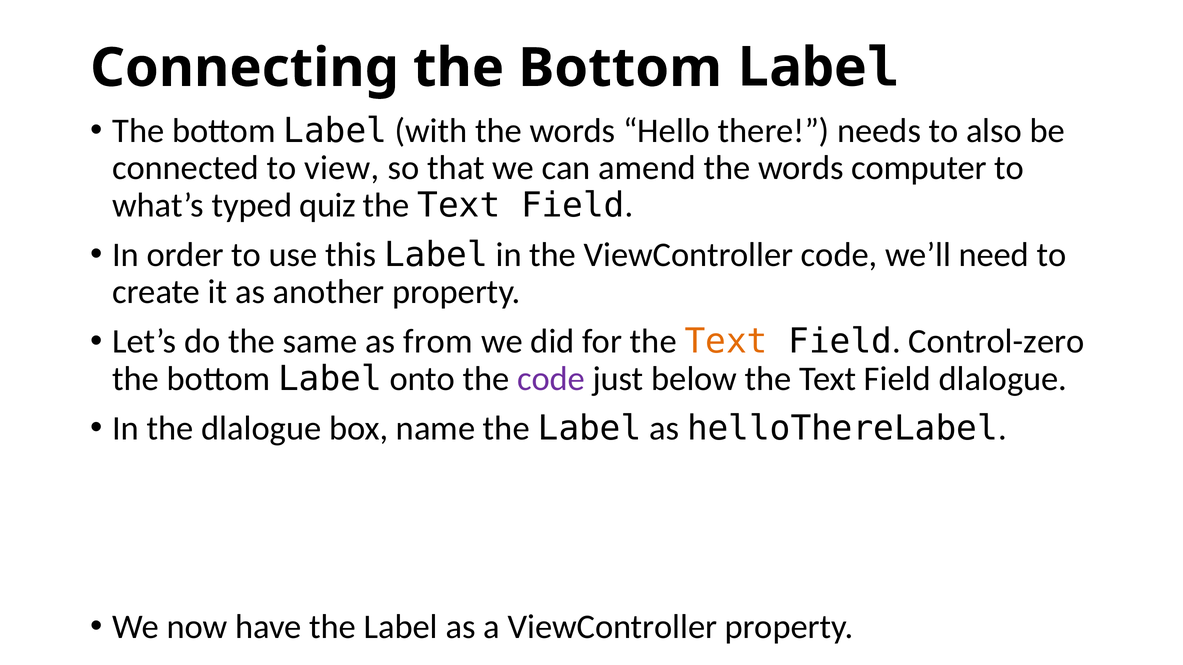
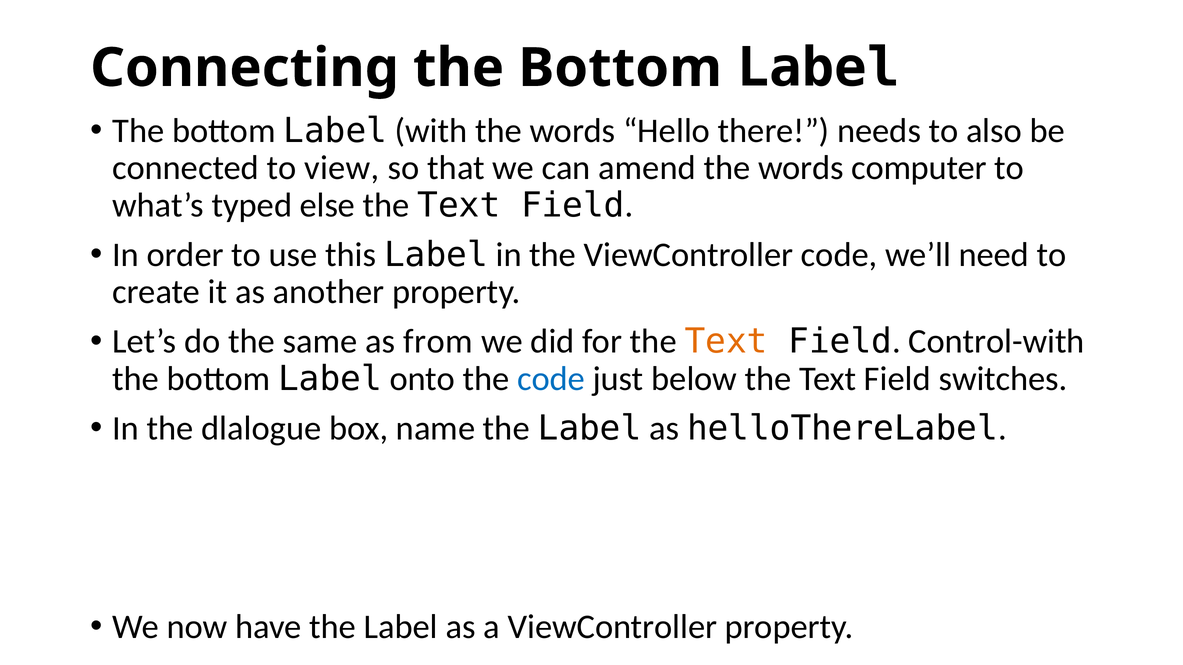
quiz: quiz -> else
Control-zero: Control-zero -> Control-with
code at (551, 379) colour: purple -> blue
Field dlalogue: dlalogue -> switches
